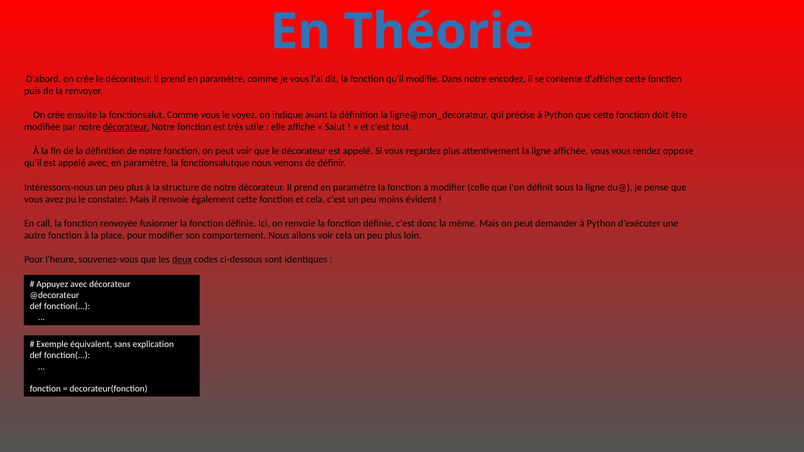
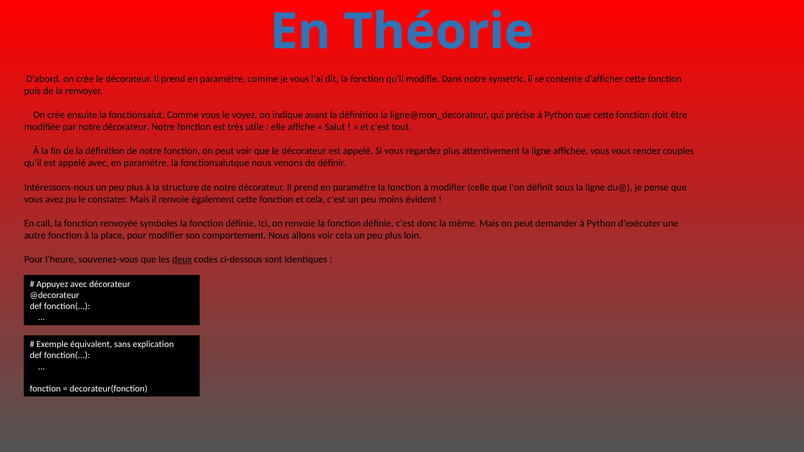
encodez: encodez -> symetric
décorateur at (126, 127) underline: present -> none
oppose: oppose -> couples
fusionner: fusionner -> symboles
